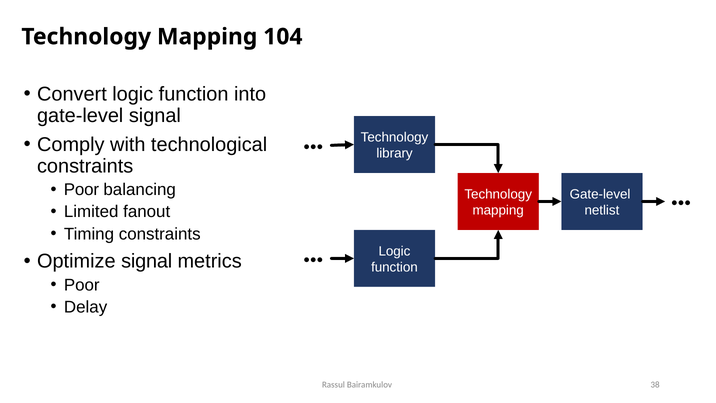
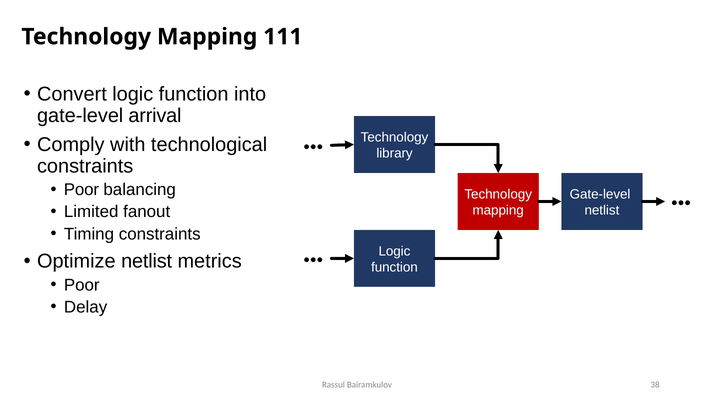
104: 104 -> 111
gate-level signal: signal -> arrival
Optimize signal: signal -> netlist
